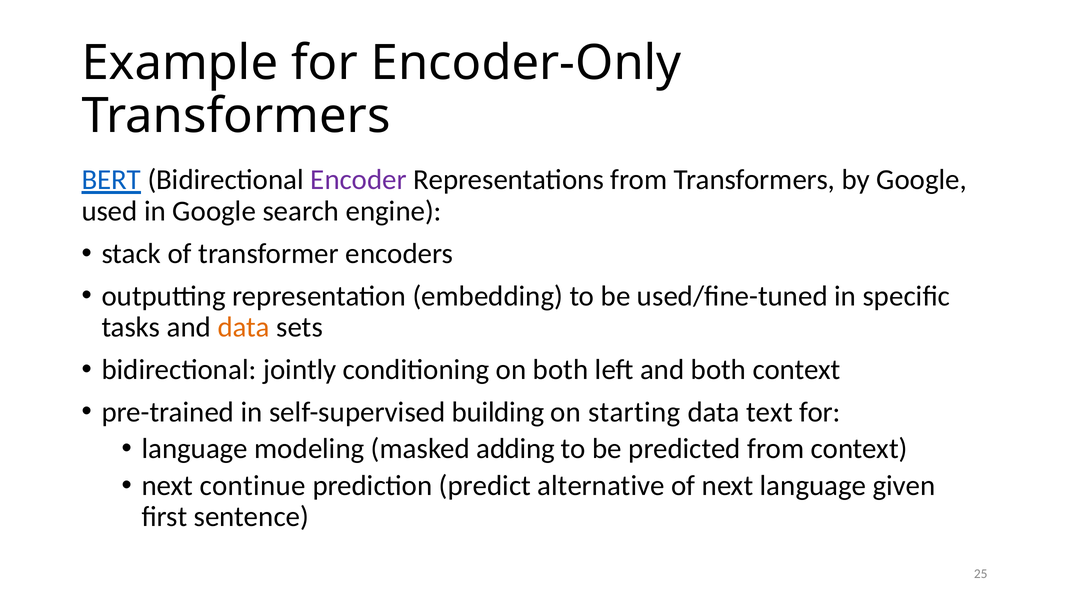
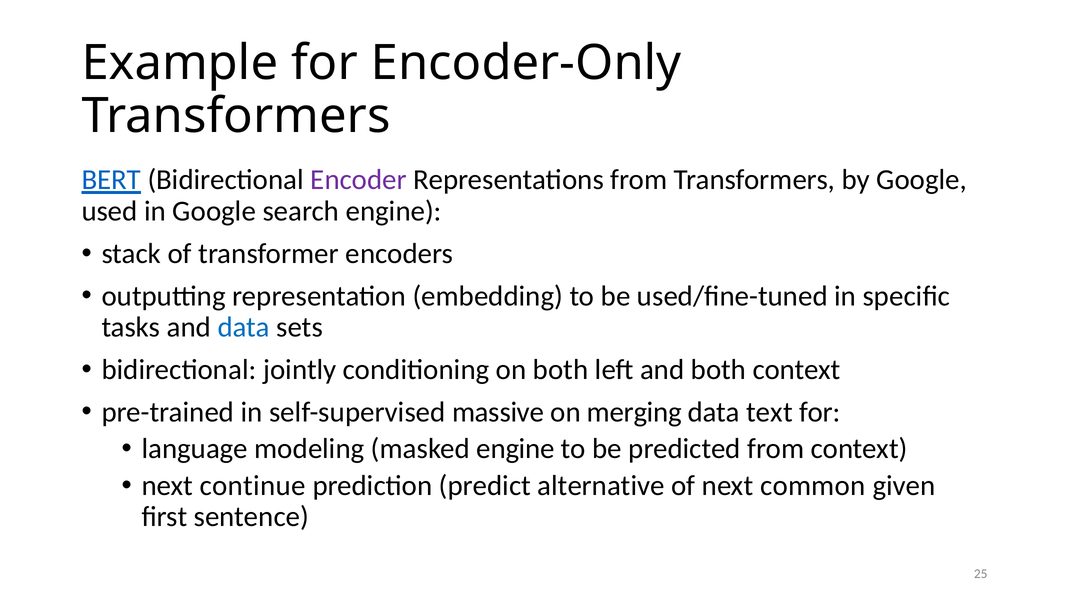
data at (244, 327) colour: orange -> blue
building: building -> massive
starting: starting -> merging
masked adding: adding -> engine
next language: language -> common
